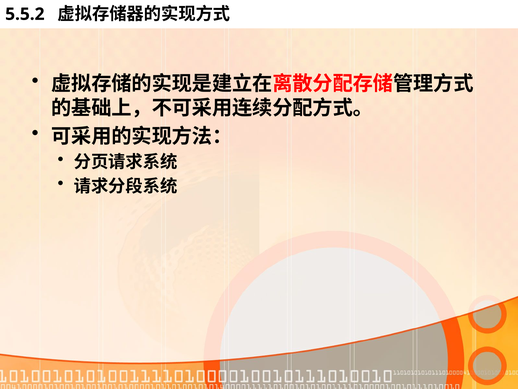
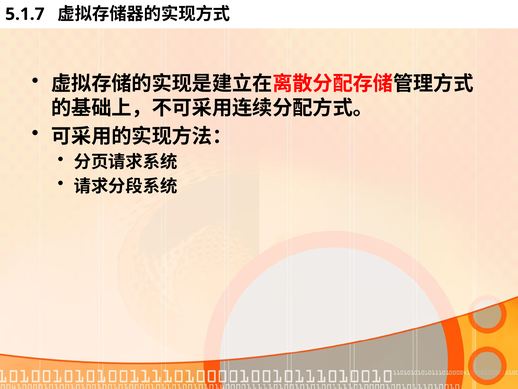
5.5.2: 5.5.2 -> 5.1.7
